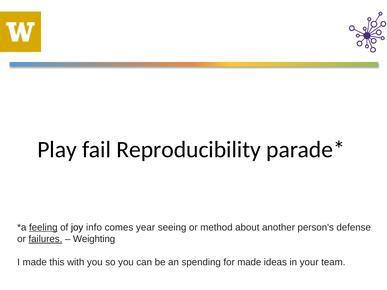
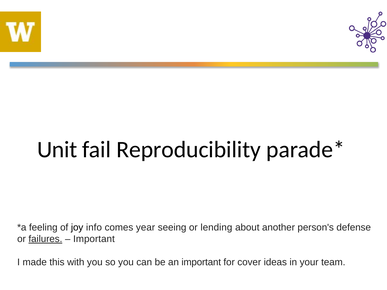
Play: Play -> Unit
feeling underline: present -> none
method: method -> lending
Weighting at (94, 239): Weighting -> Important
an spending: spending -> important
for made: made -> cover
